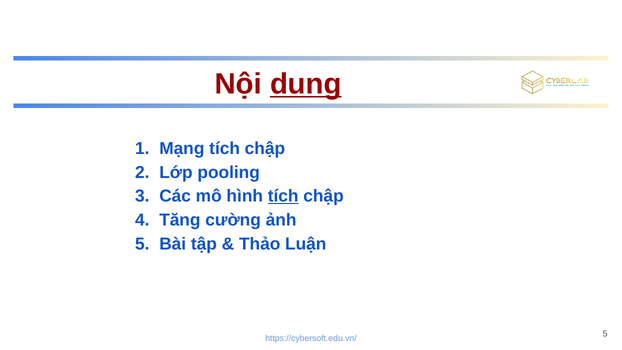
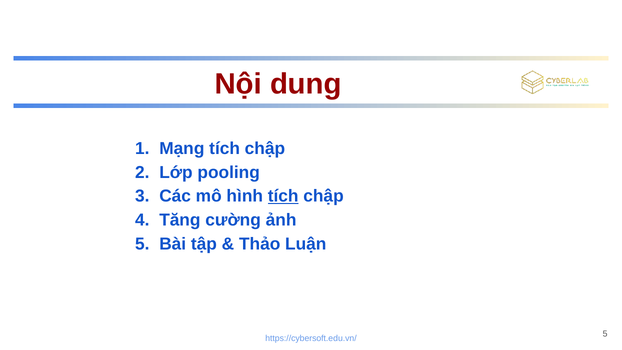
dung underline: present -> none
